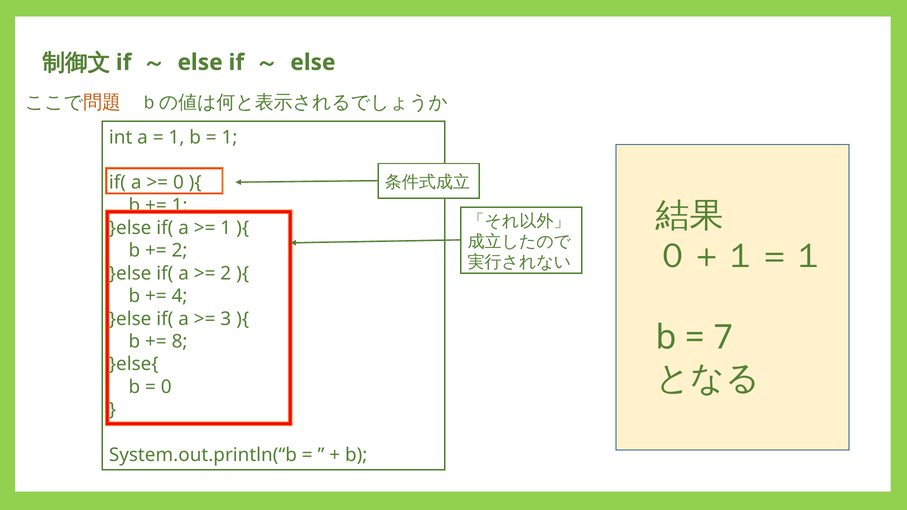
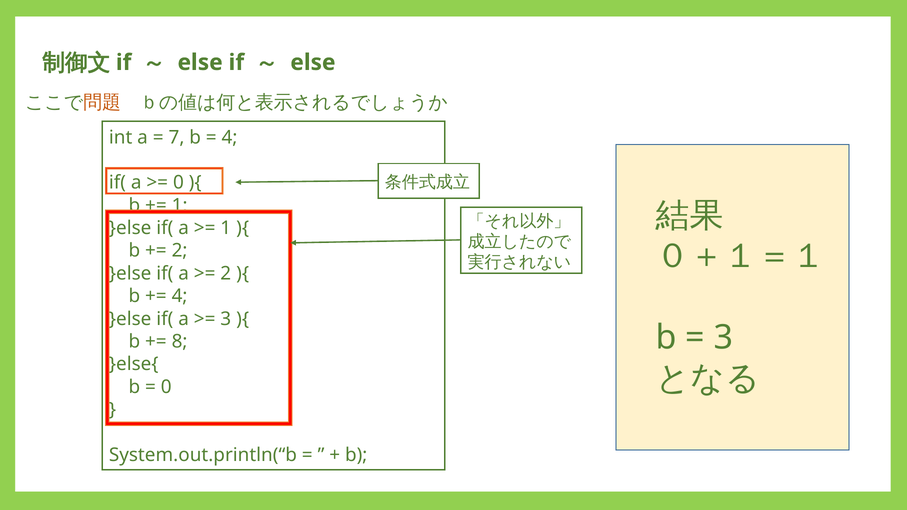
1 at (177, 137): 1 -> 7
1 at (230, 137): 1 -> 4
7 at (723, 338): 7 -> 3
